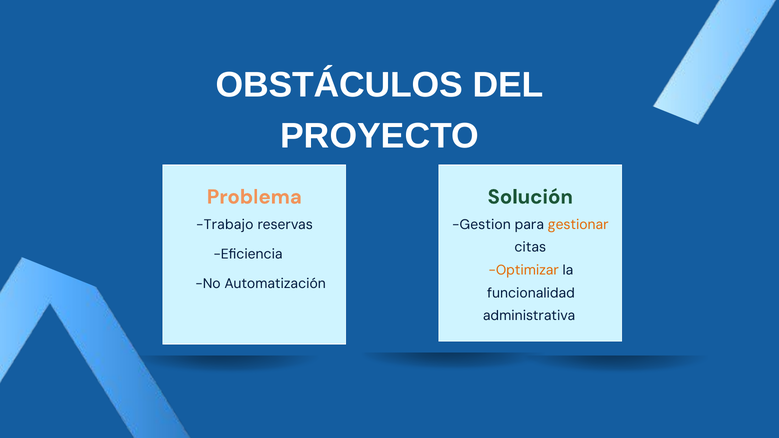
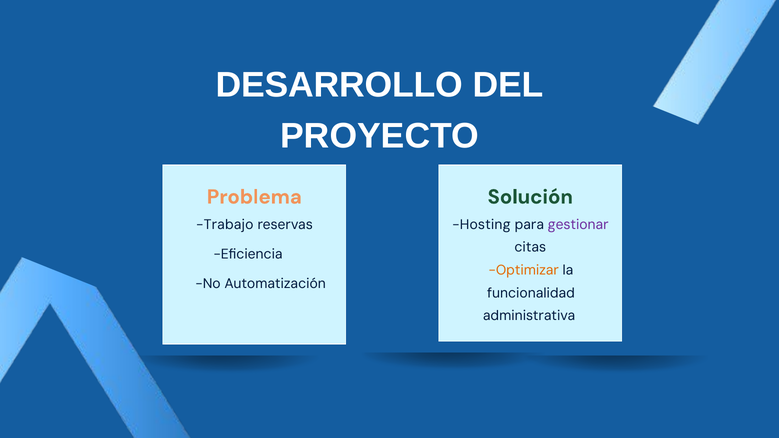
OBSTÁCULOS: OBSTÁCULOS -> DESARROLLO
Gestion: Gestion -> Hosting
gestionar colour: orange -> purple
